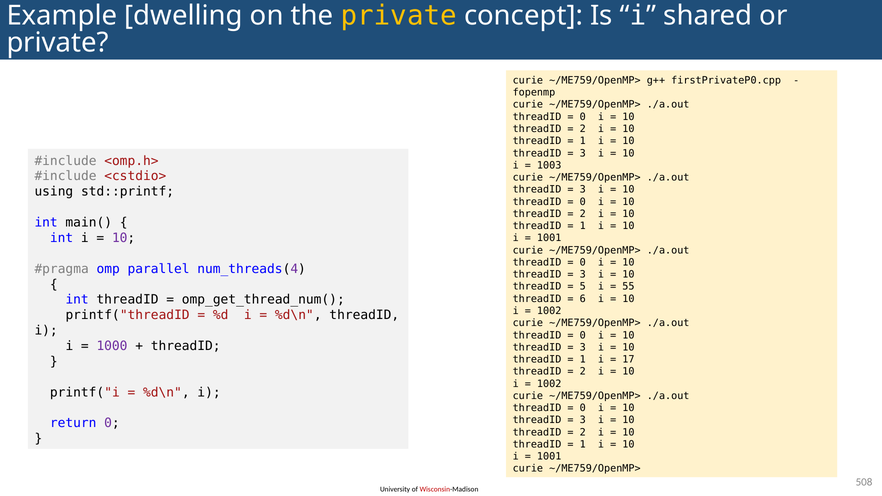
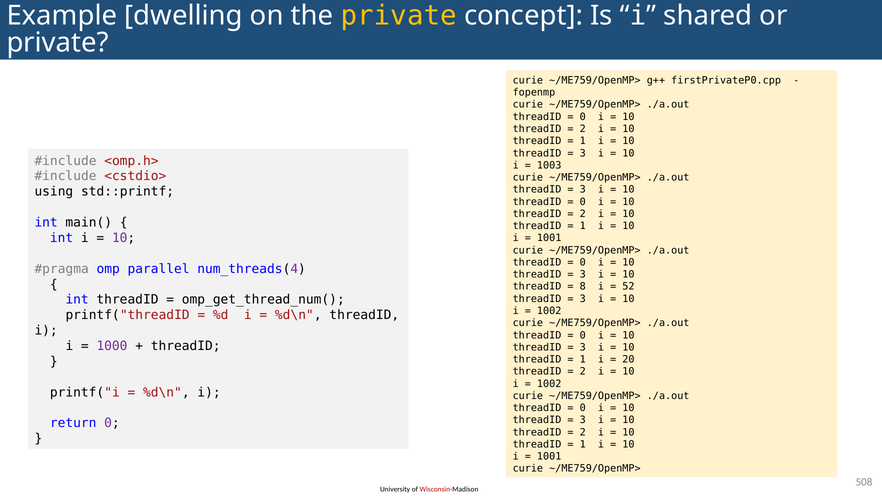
5: 5 -> 8
55: 55 -> 52
6 at (583, 299): 6 -> 3
17: 17 -> 20
